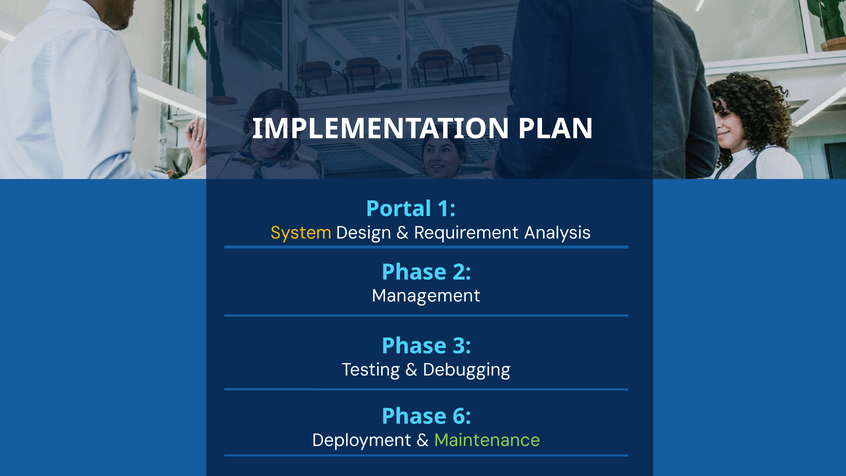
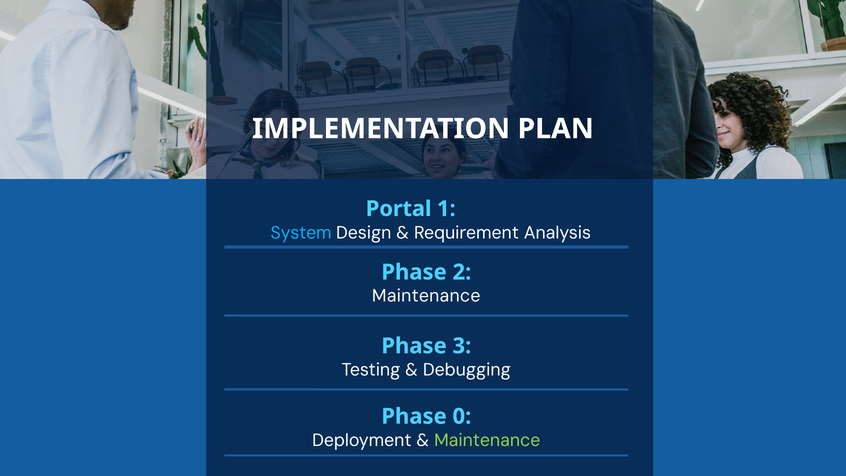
System colour: yellow -> light blue
Management at (426, 296): Management -> Maintenance
6: 6 -> 0
